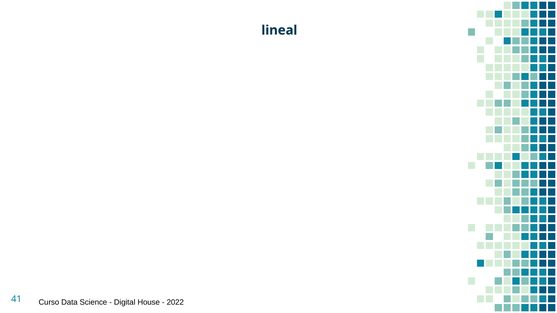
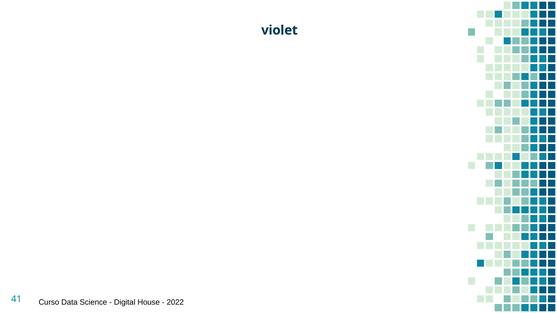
lineal: lineal -> violet
